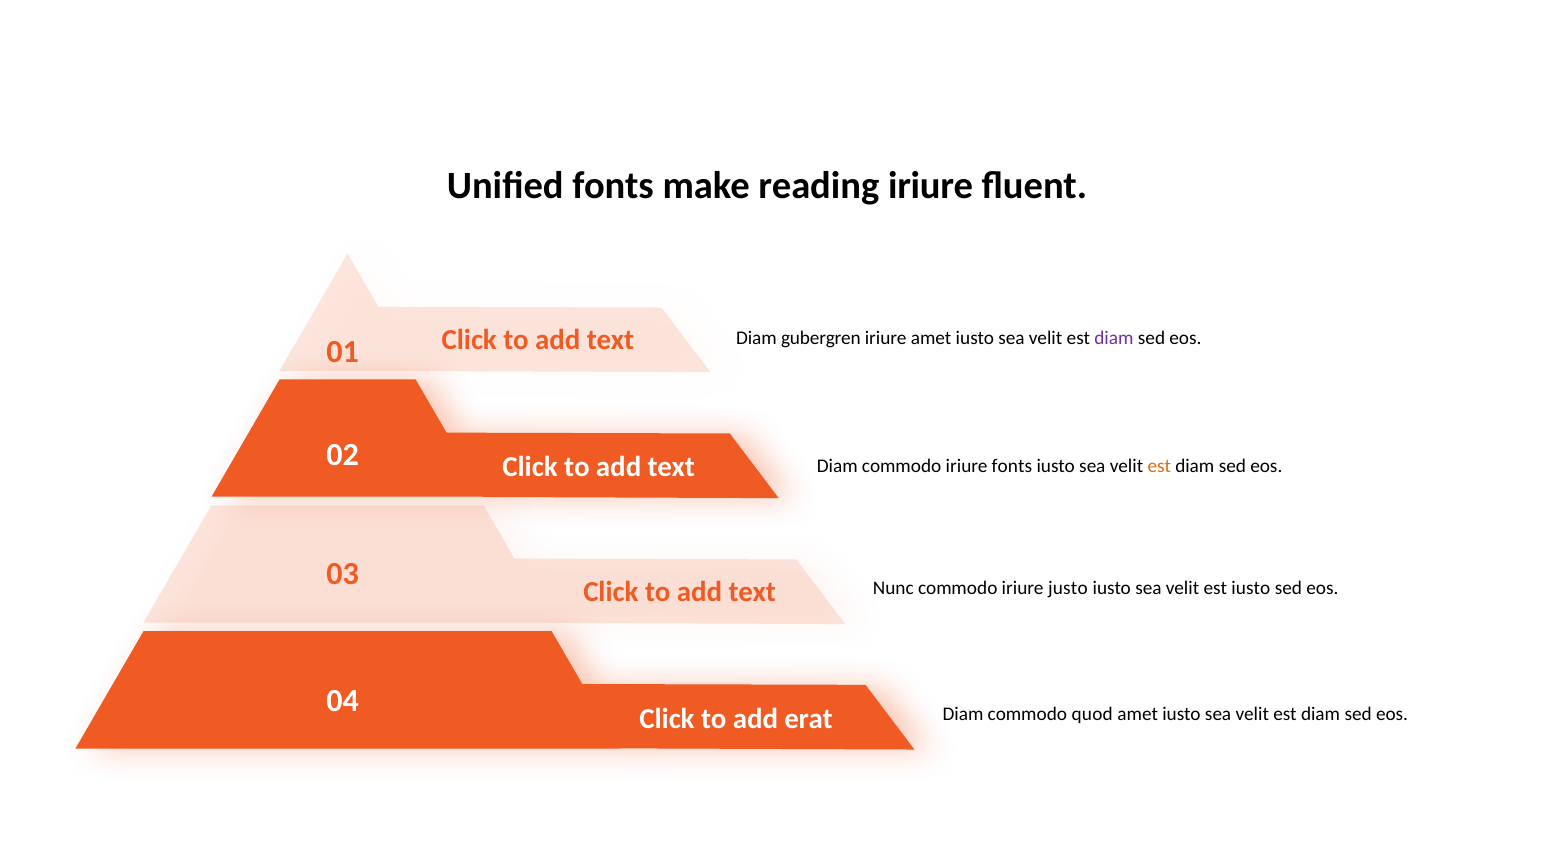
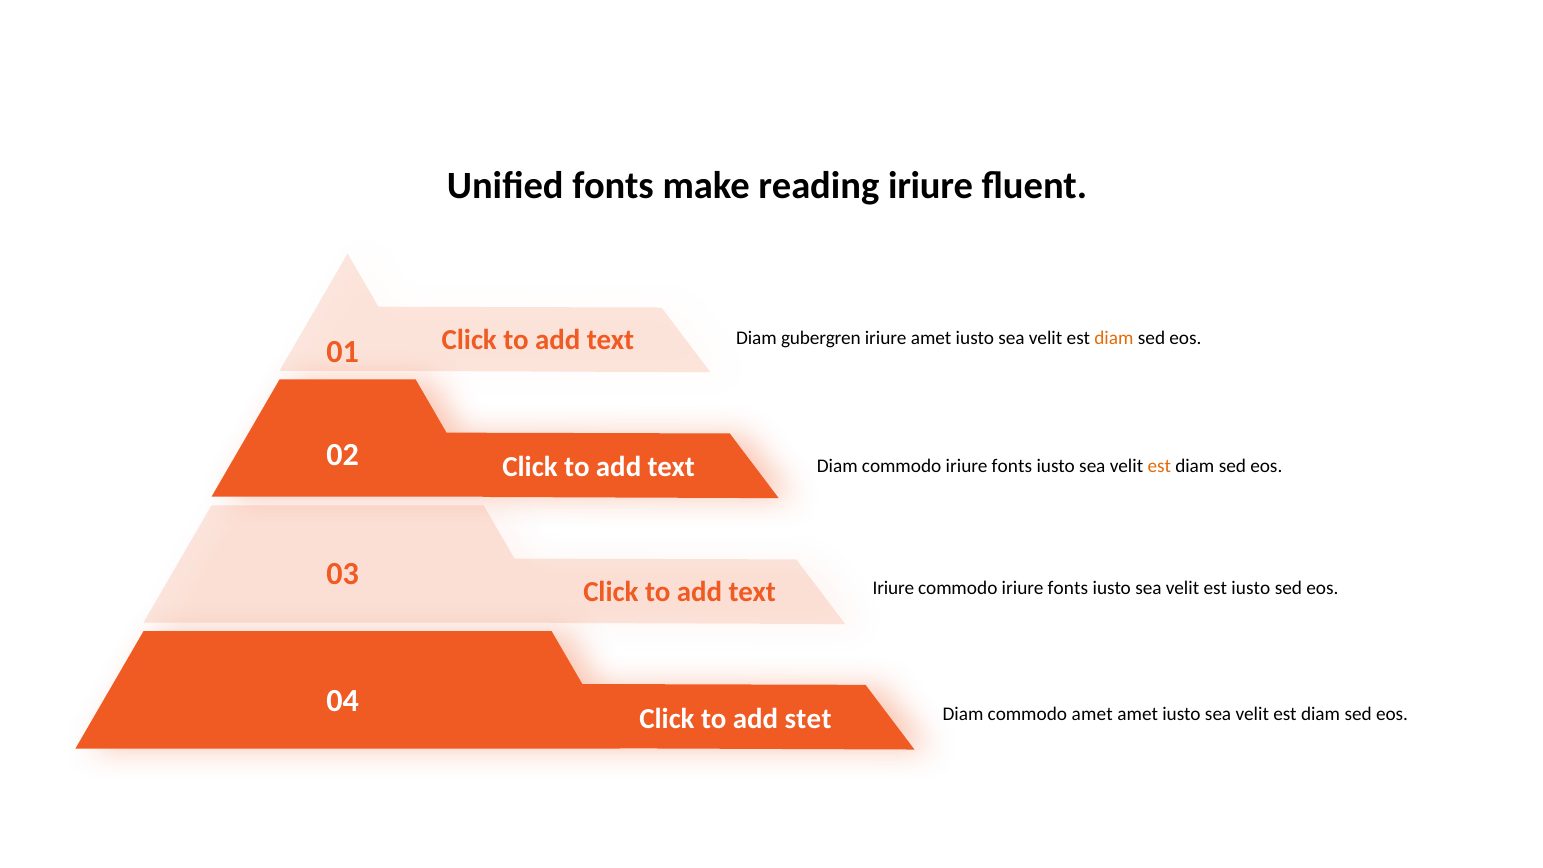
diam at (1114, 339) colour: purple -> orange
03 Nunc: Nunc -> Iriure
justo at (1068, 588): justo -> fonts
commodo quod: quod -> amet
erat: erat -> stet
